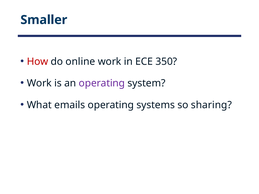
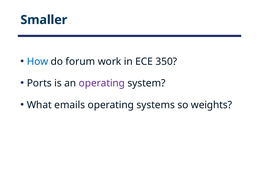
How colour: red -> blue
online: online -> forum
Work at (39, 83): Work -> Ports
sharing: sharing -> weights
